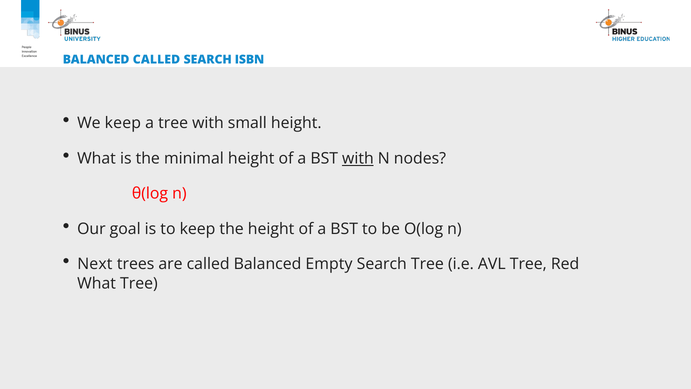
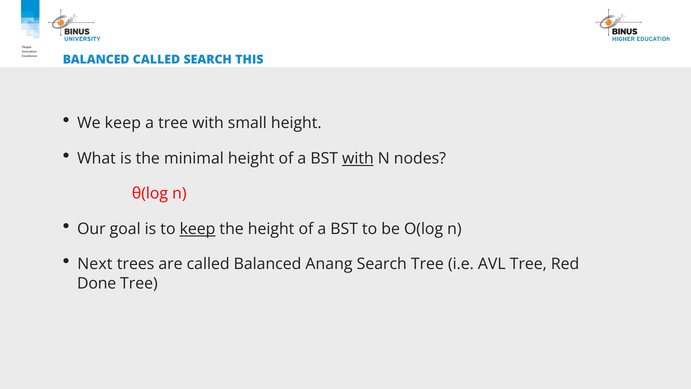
ISBN: ISBN -> THIS
keep at (198, 229) underline: none -> present
Empty: Empty -> Anang
What at (97, 283): What -> Done
